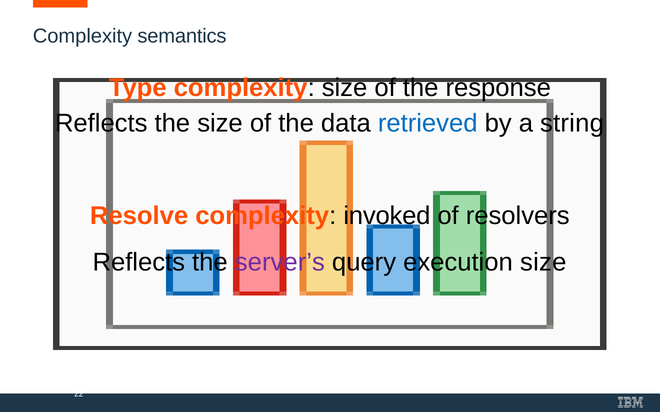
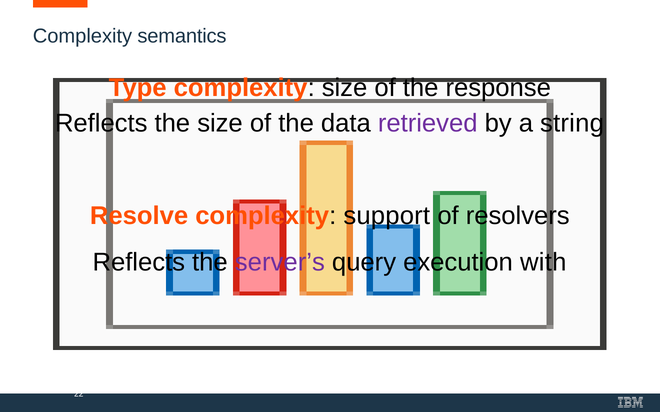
retrieved colour: blue -> purple
invoked: invoked -> support
execution size: size -> with
